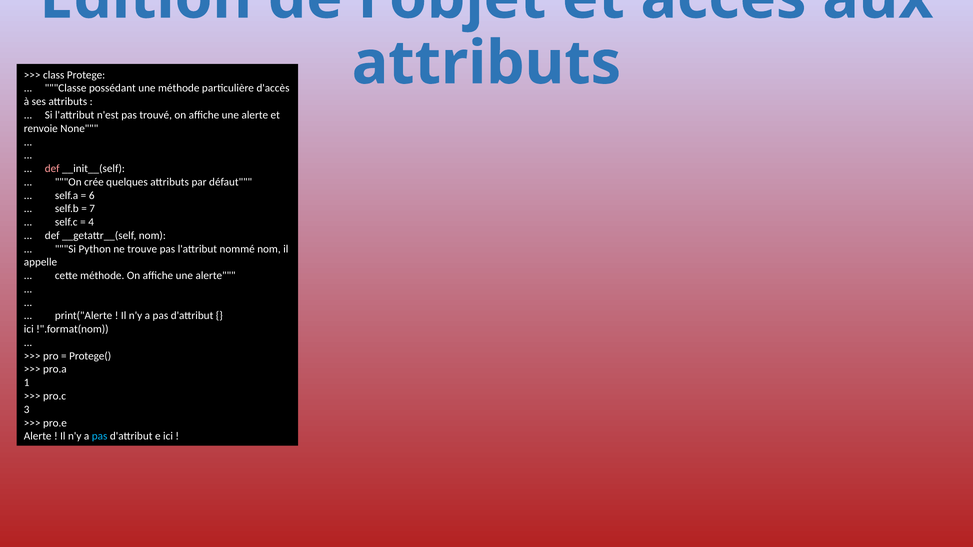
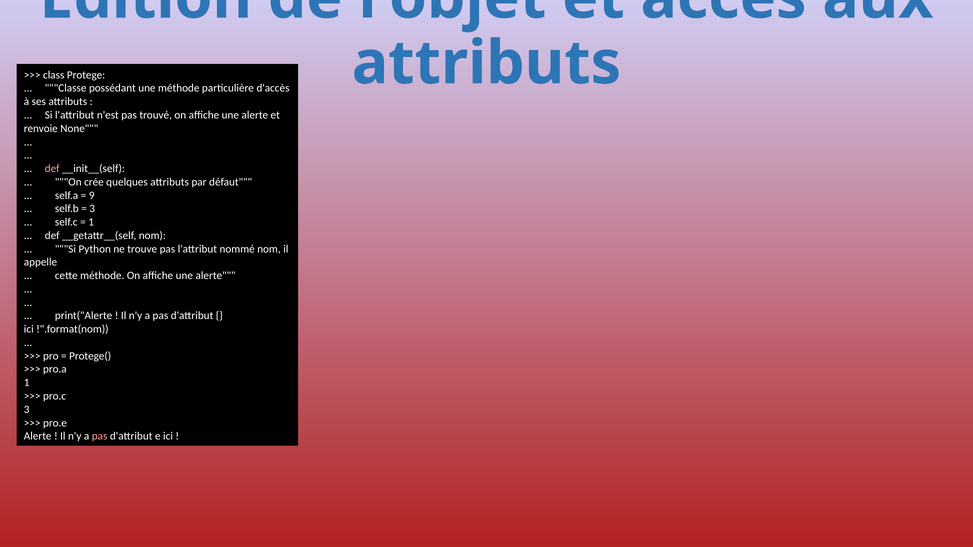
6: 6 -> 9
7 at (92, 209): 7 -> 3
4 at (91, 222): 4 -> 1
pas at (100, 436) colour: light blue -> pink
